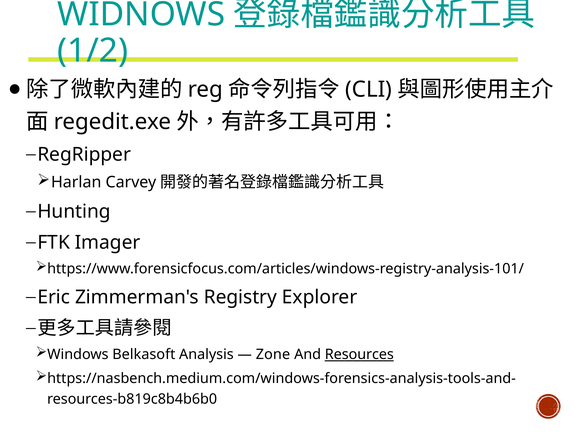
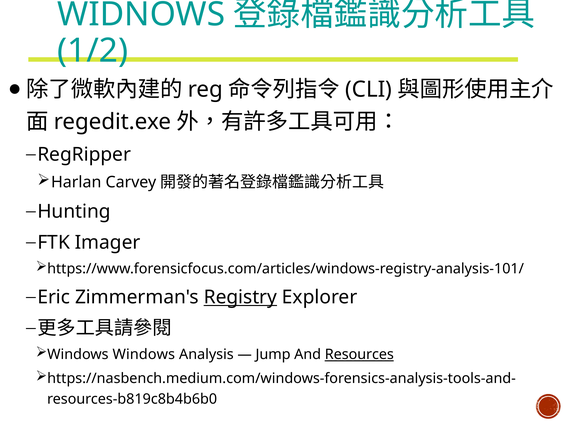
Registry underline: none -> present
Windows Belkasoft: Belkasoft -> Windows
Zone: Zone -> Jump
